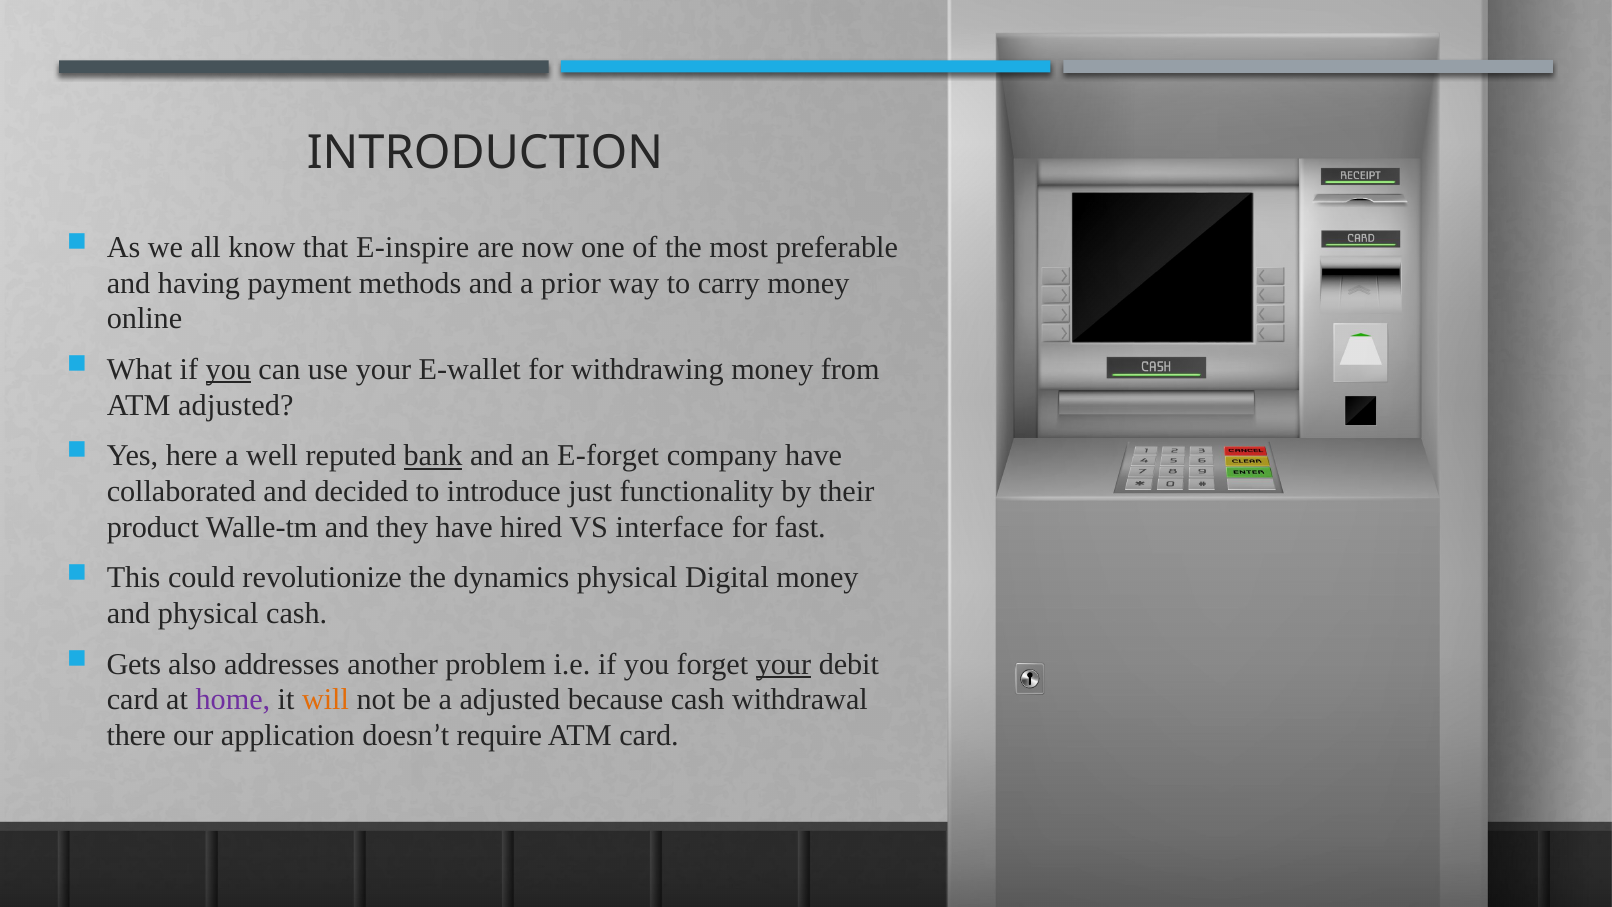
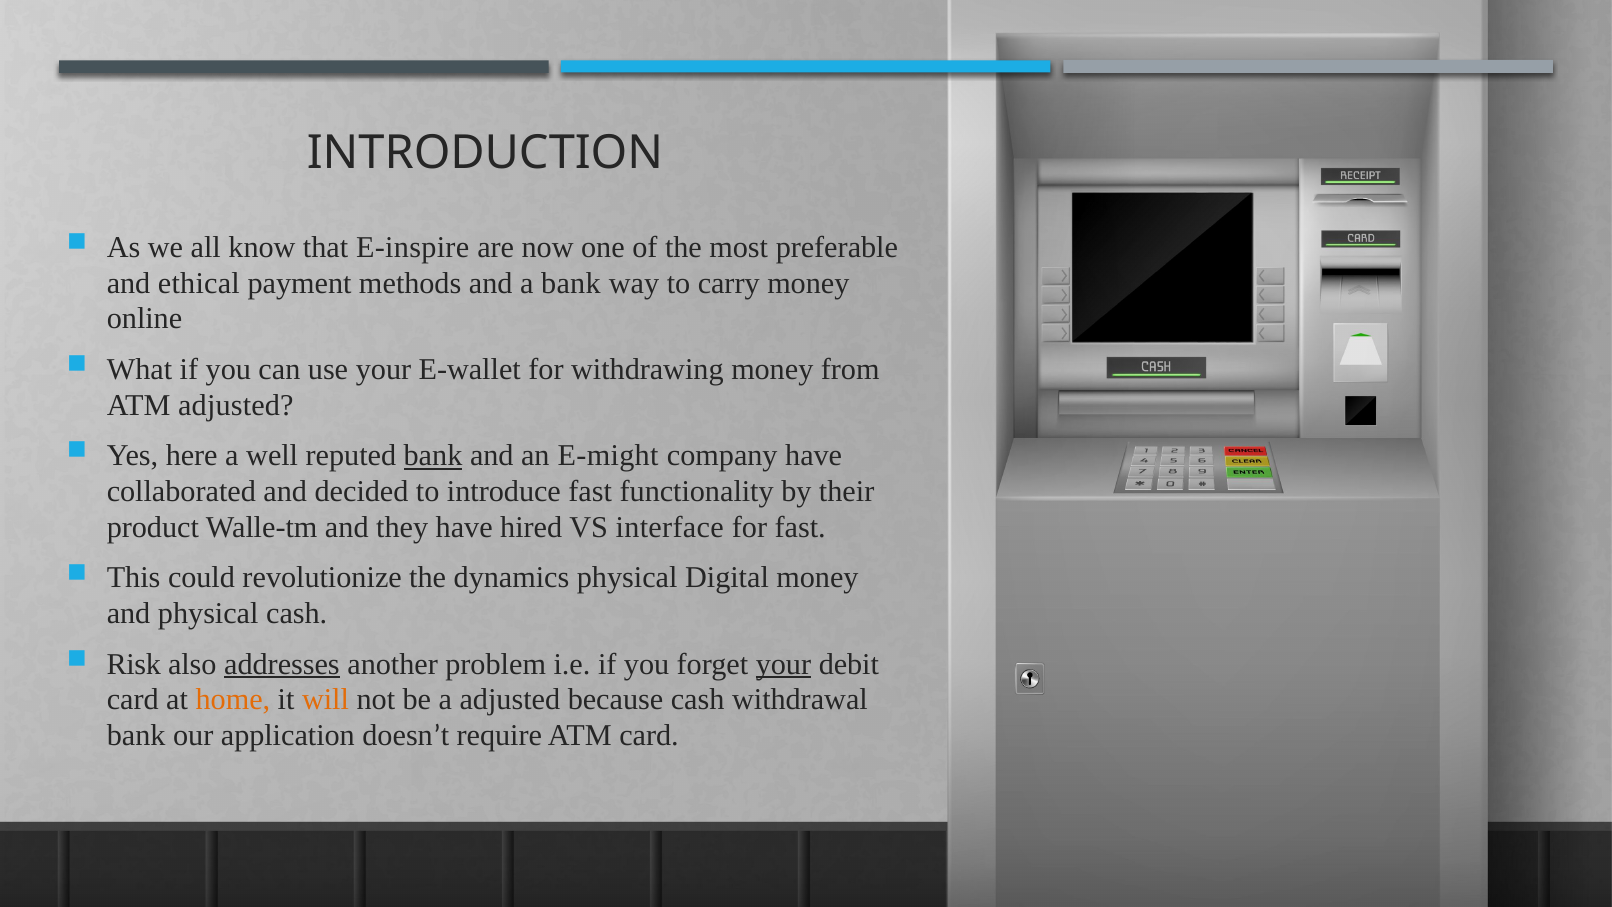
having: having -> ethical
a prior: prior -> bank
you at (228, 369) underline: present -> none
E-forget: E-forget -> E-might
introduce just: just -> fast
Gets: Gets -> Risk
addresses underline: none -> present
home colour: purple -> orange
there at (136, 736): there -> bank
